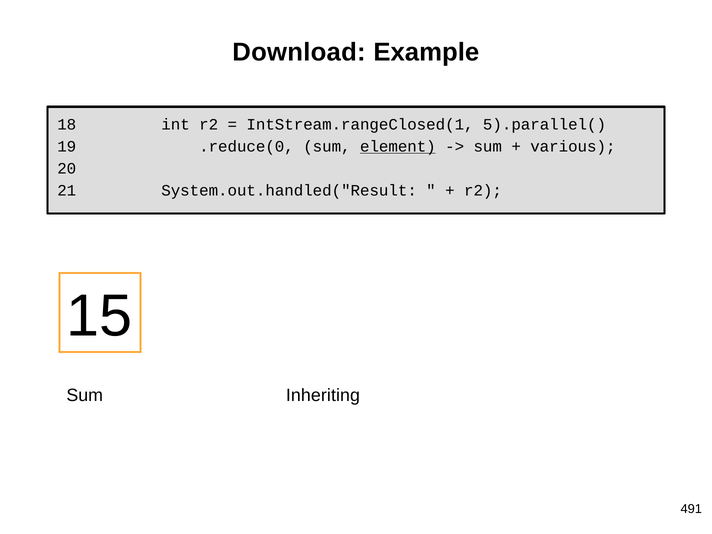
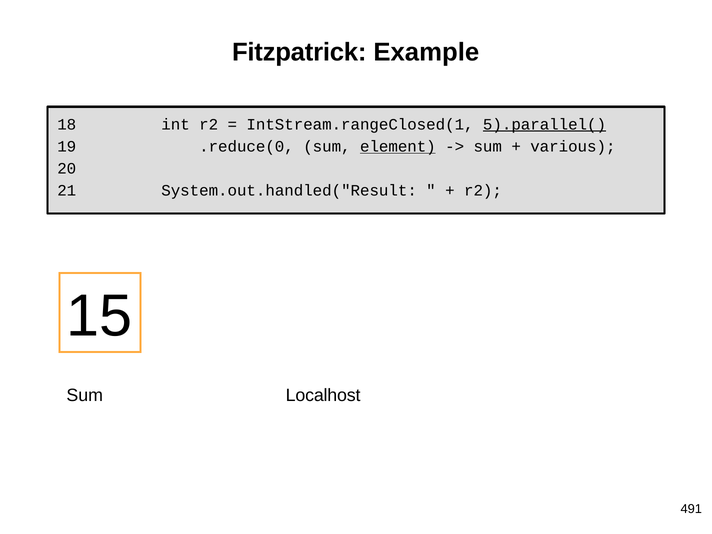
Download: Download -> Fitzpatrick
5).parallel( underline: none -> present
Inheriting: Inheriting -> Localhost
